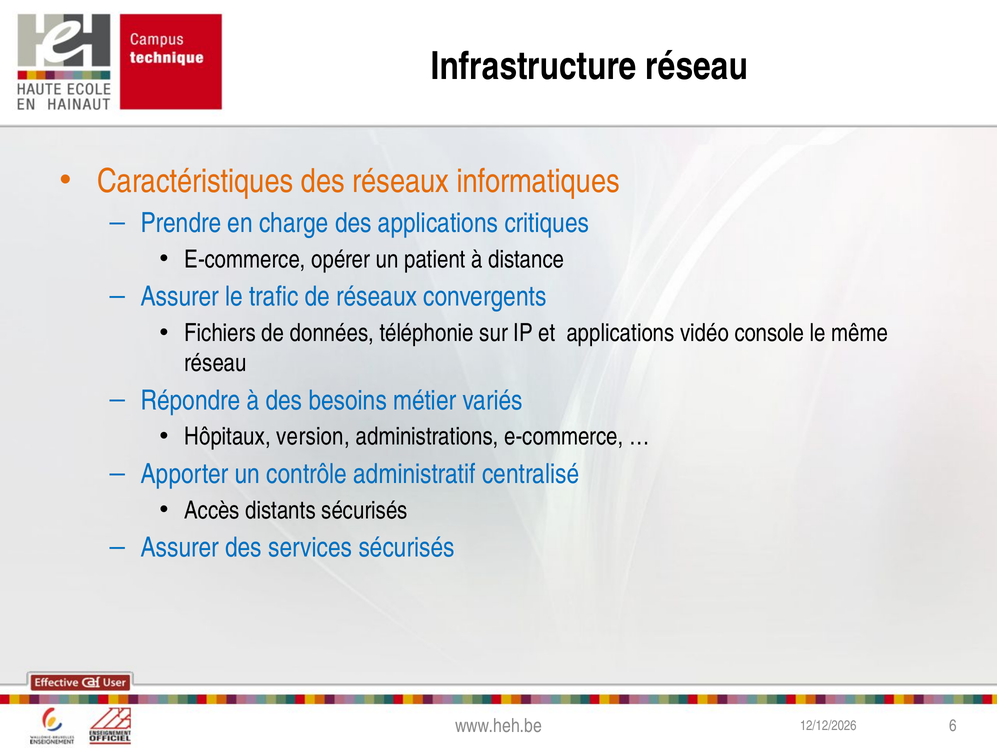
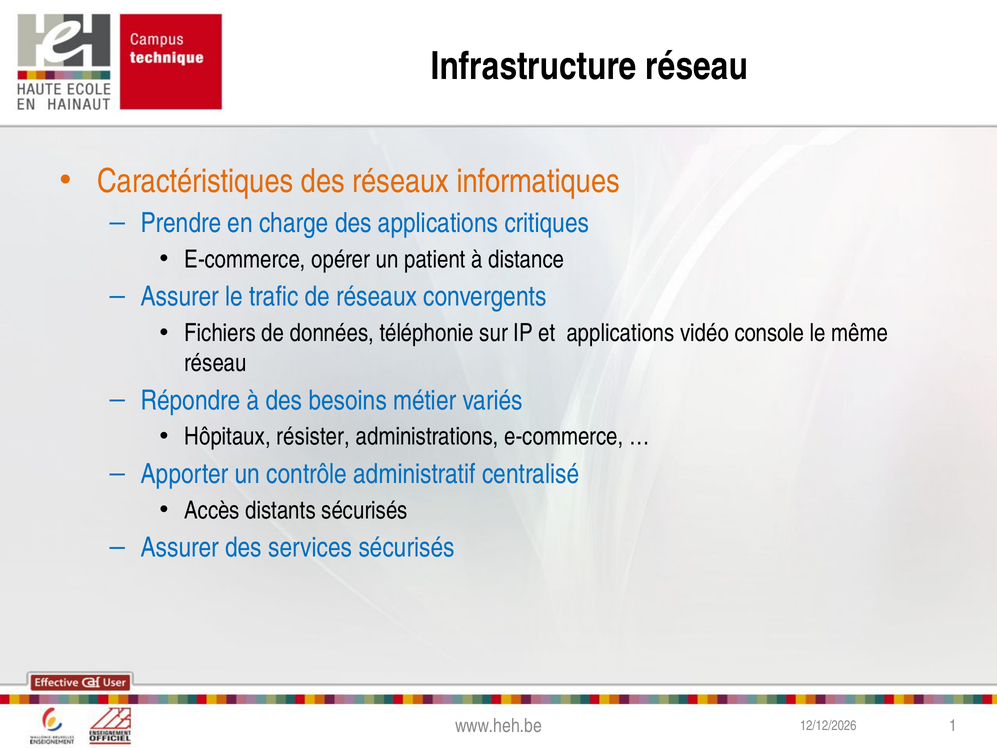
version: version -> résister
6: 6 -> 1
